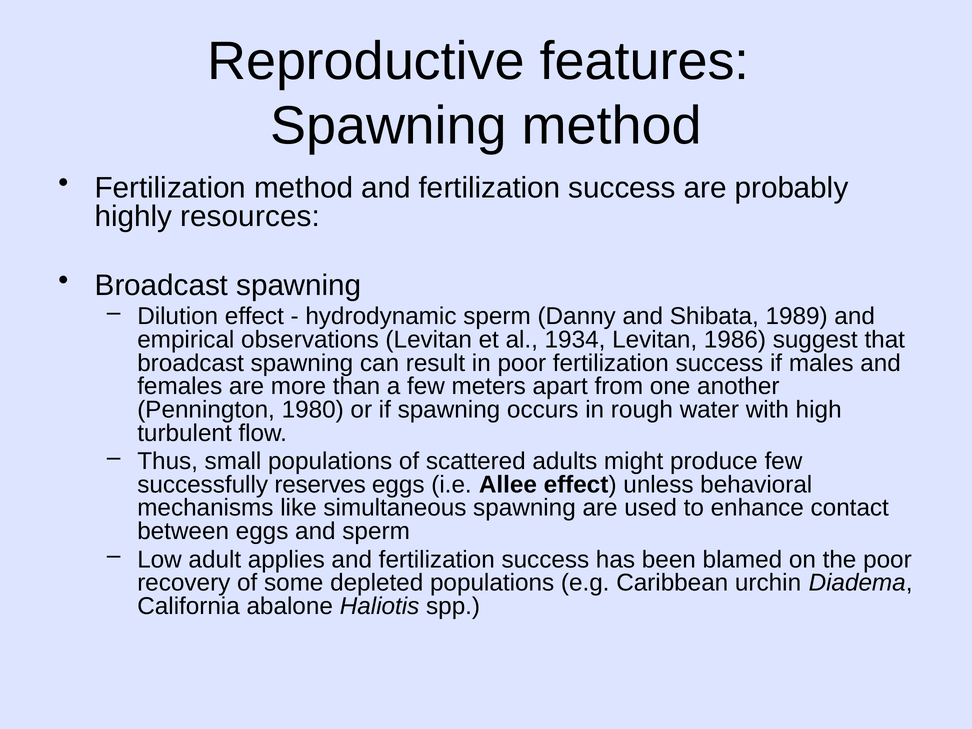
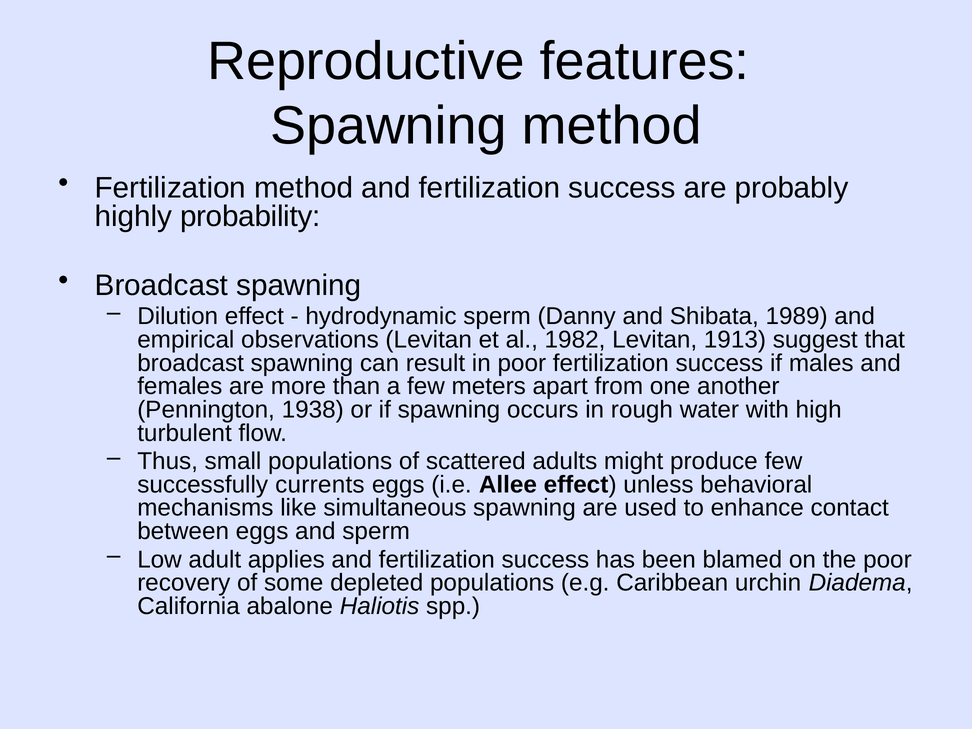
resources: resources -> probability
1934: 1934 -> 1982
1986: 1986 -> 1913
1980: 1980 -> 1938
reserves: reserves -> currents
